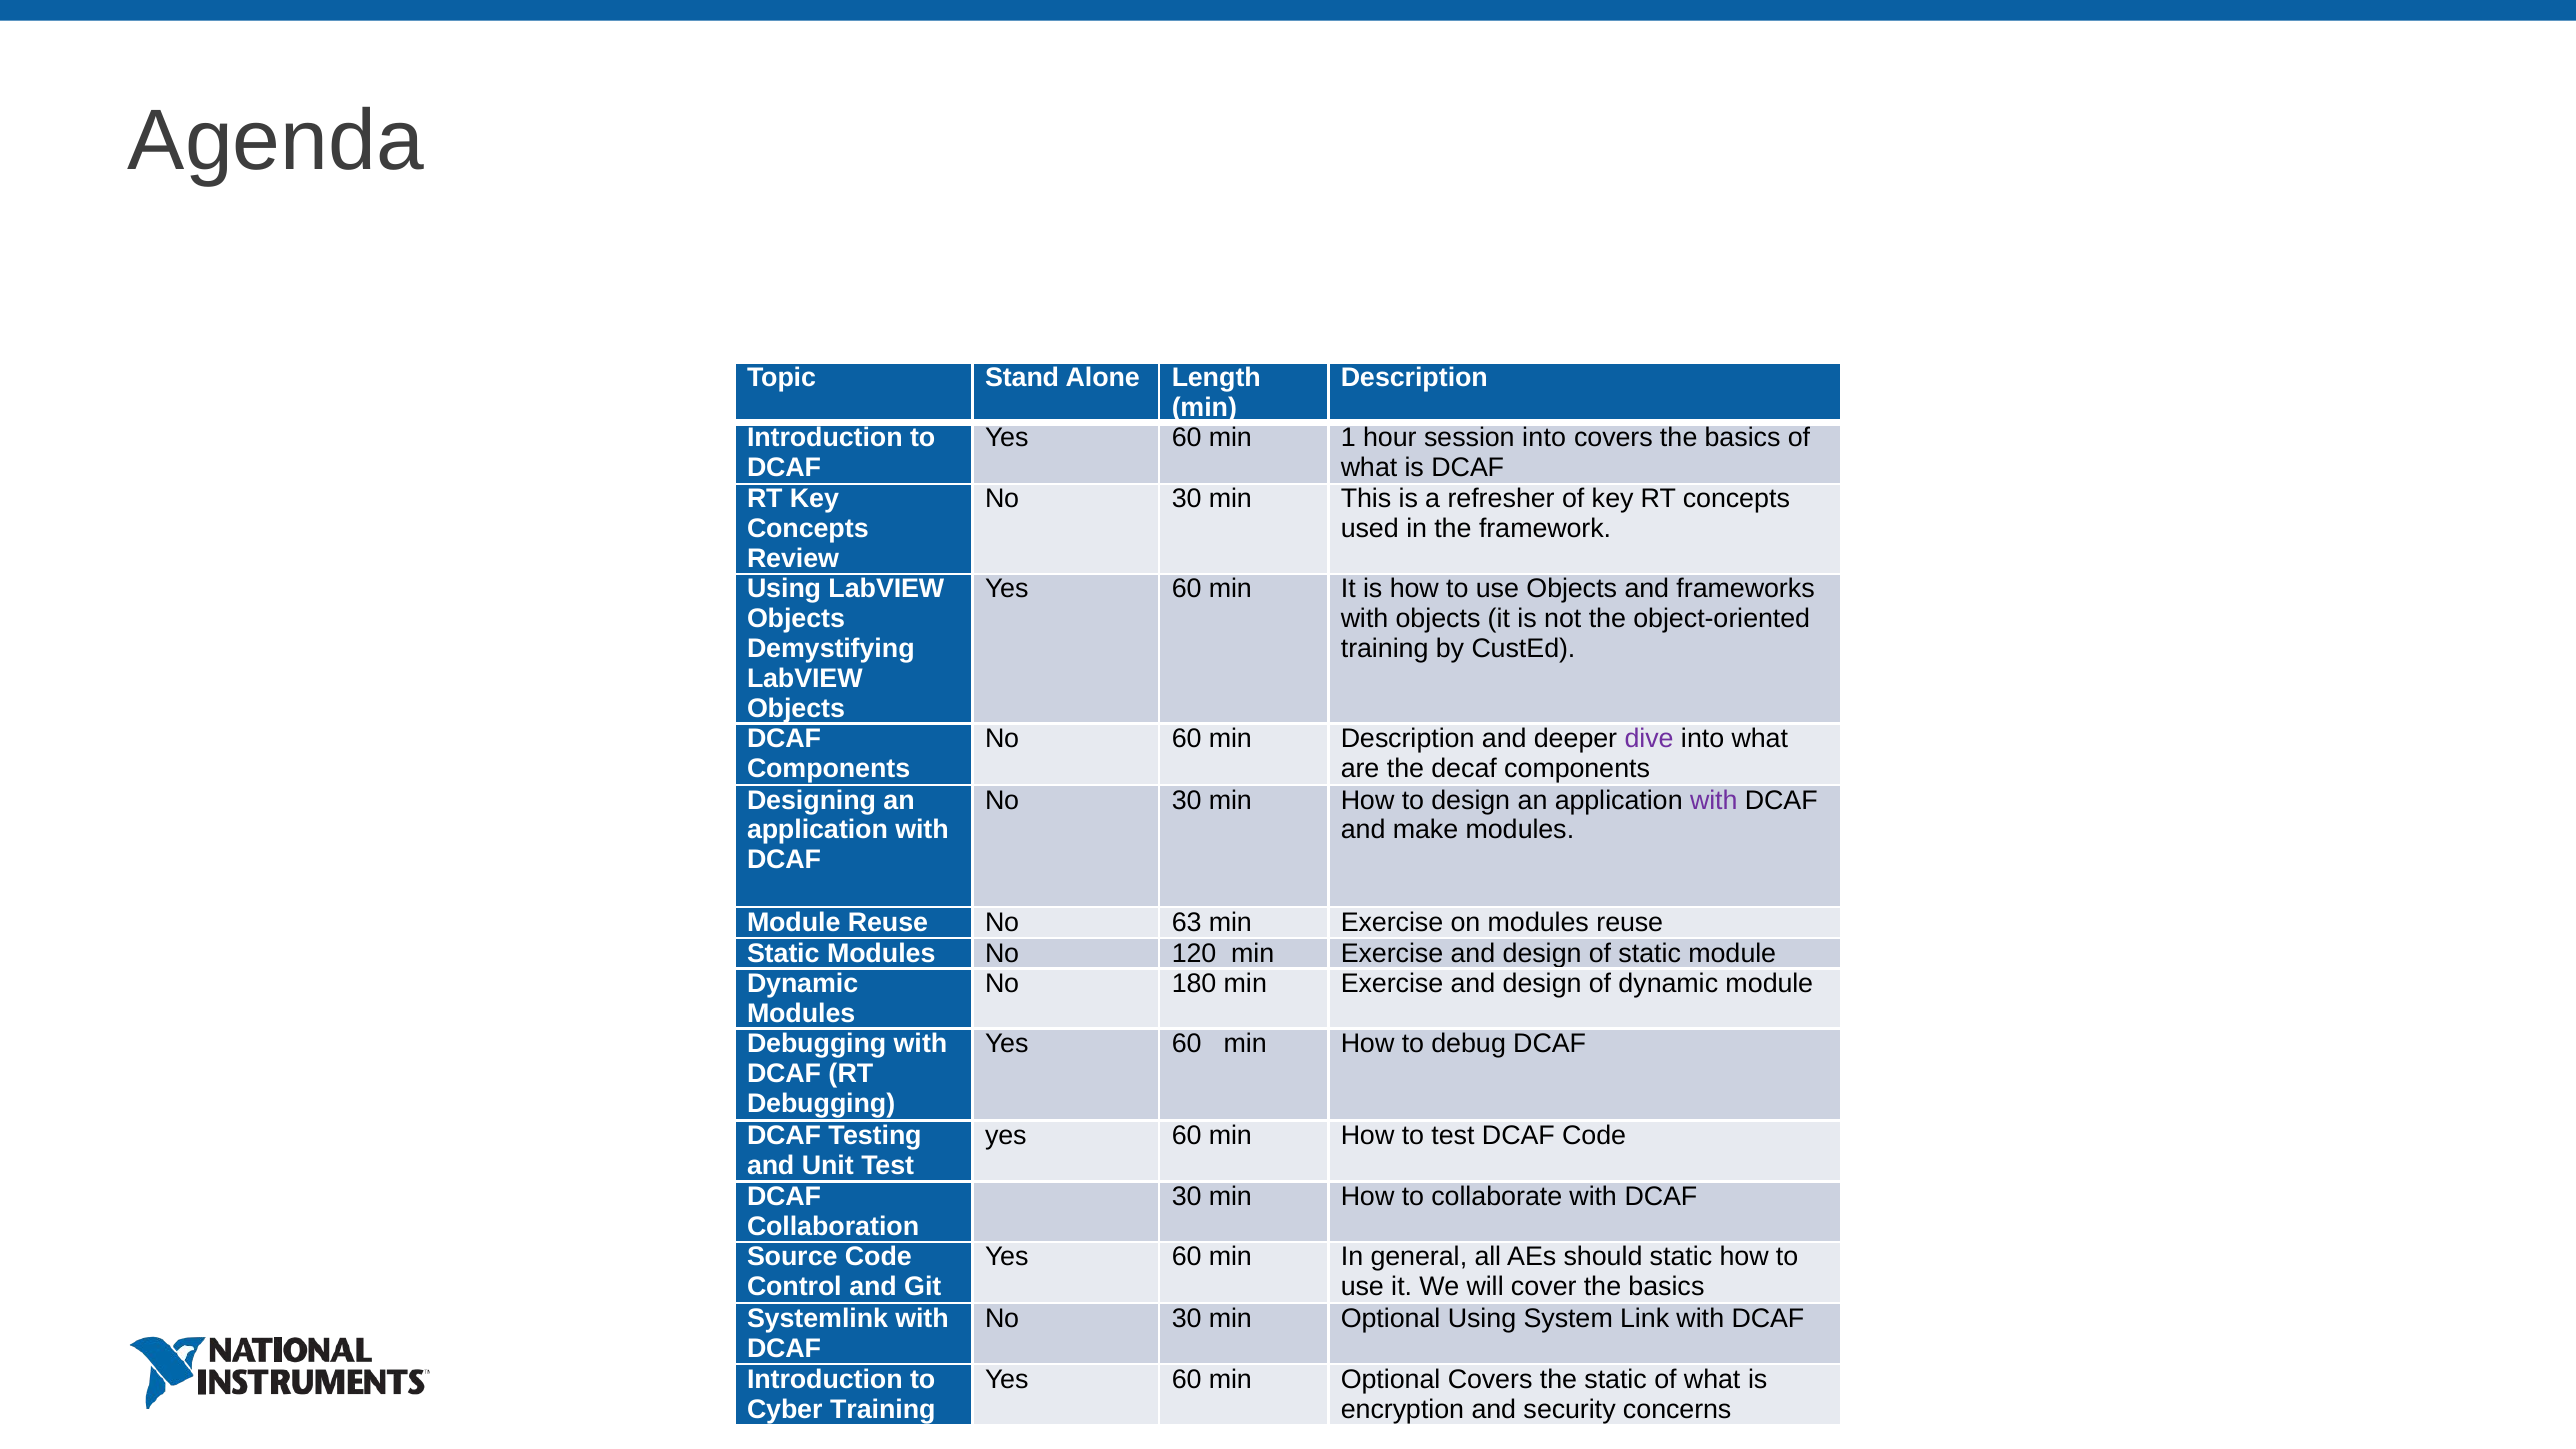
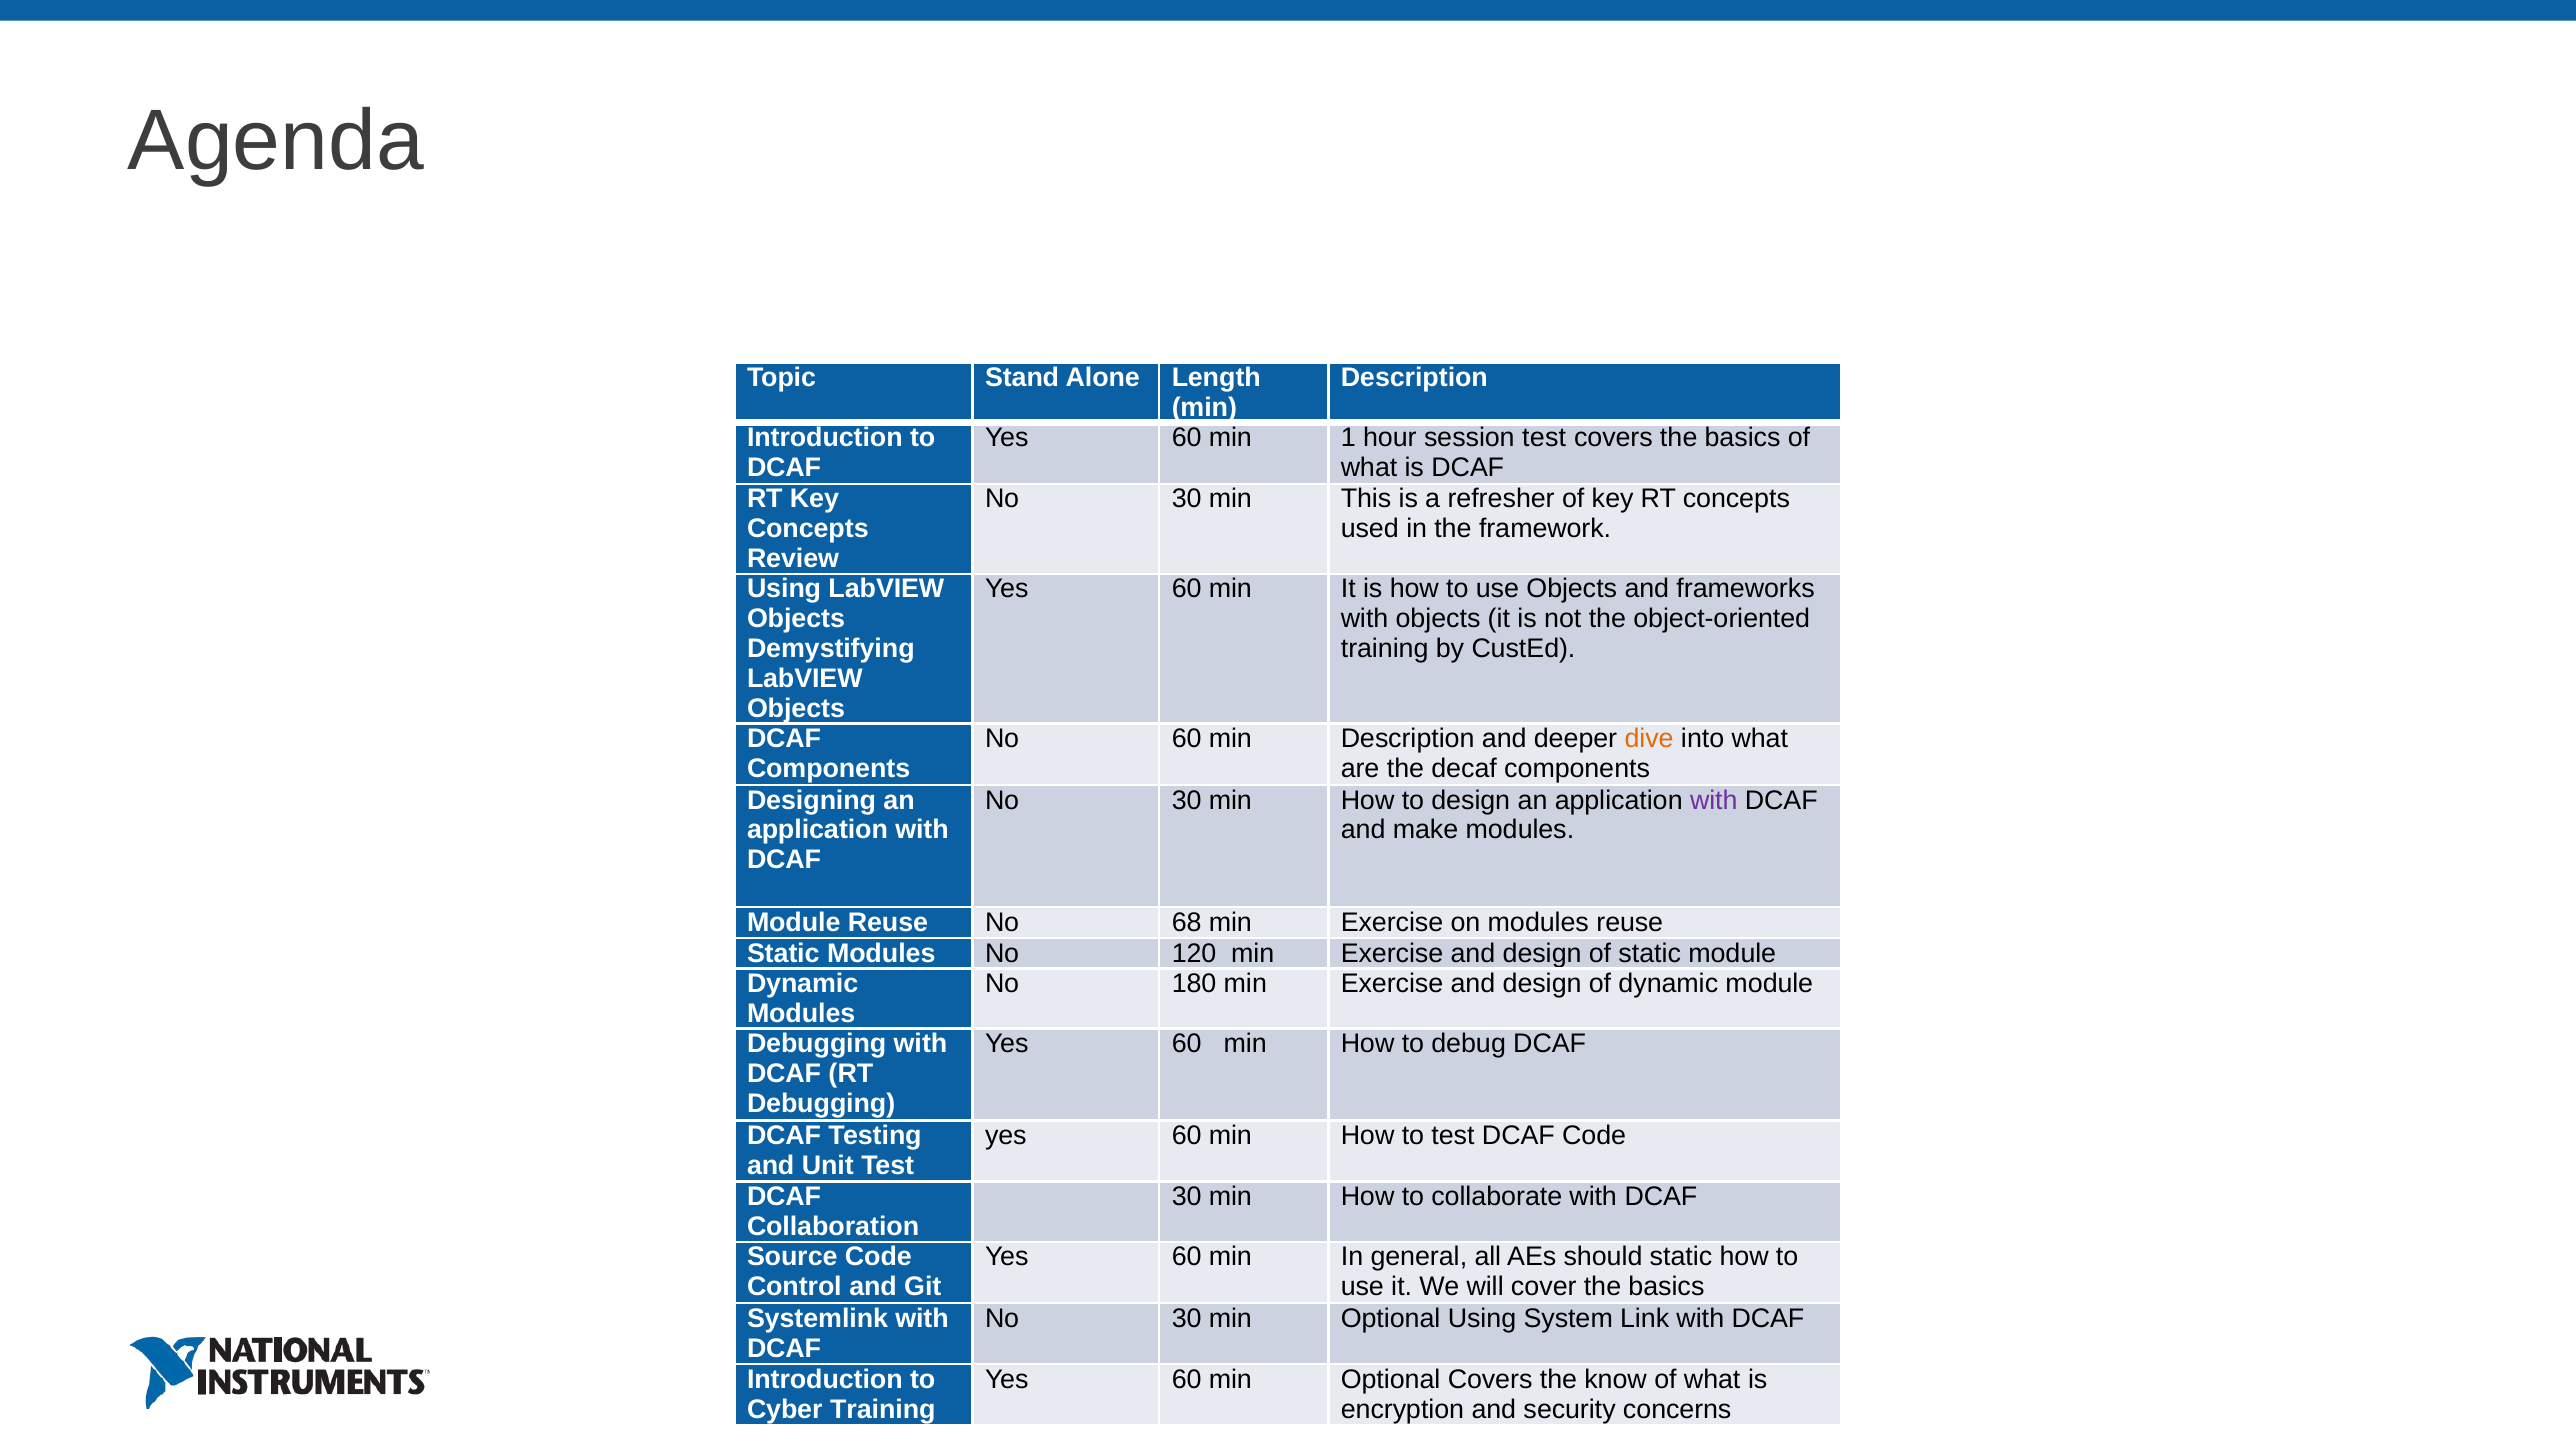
session into: into -> test
dive colour: purple -> orange
63: 63 -> 68
the static: static -> know
